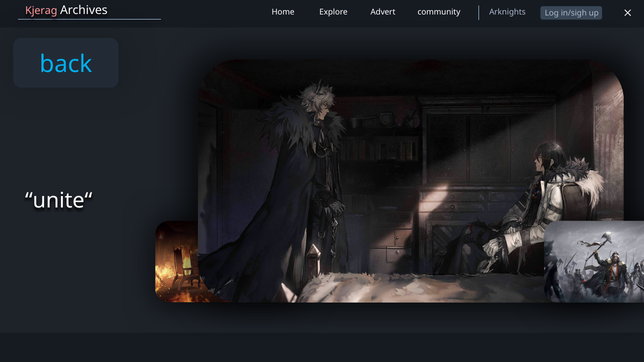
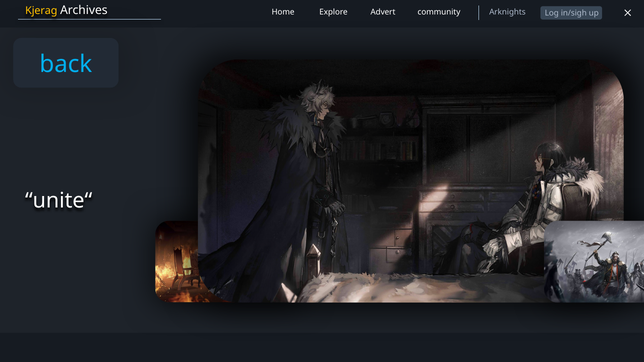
Kjerag colour: pink -> yellow
